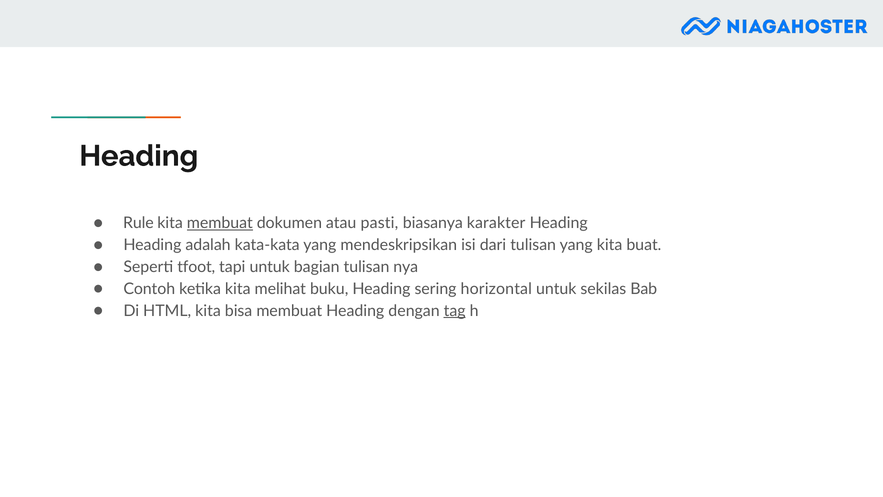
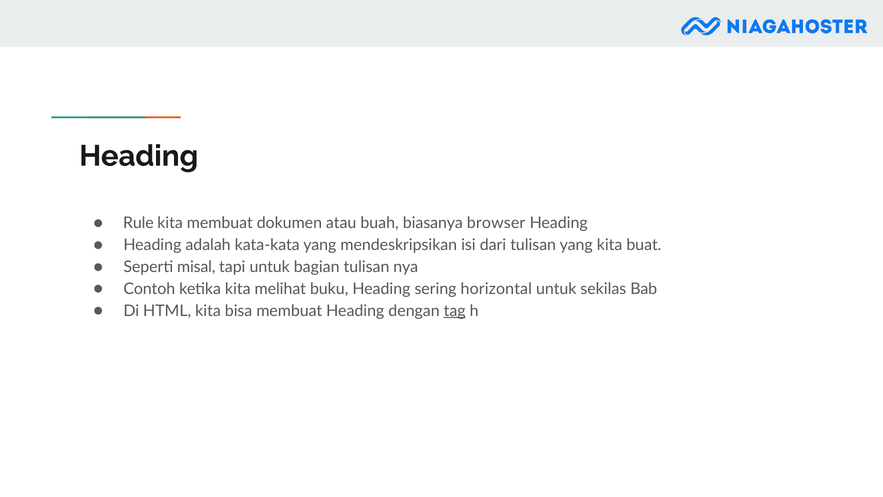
membuat at (220, 223) underline: present -> none
pasti: pasti -> buah
karakter: karakter -> browser
tfoot: tfoot -> misal
